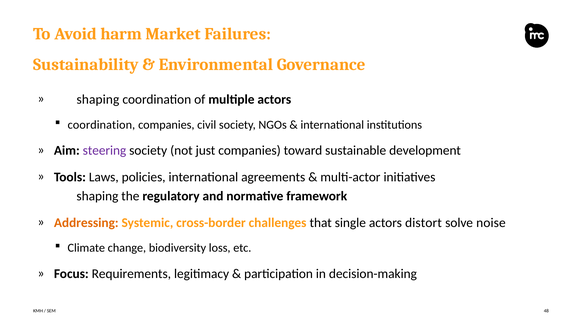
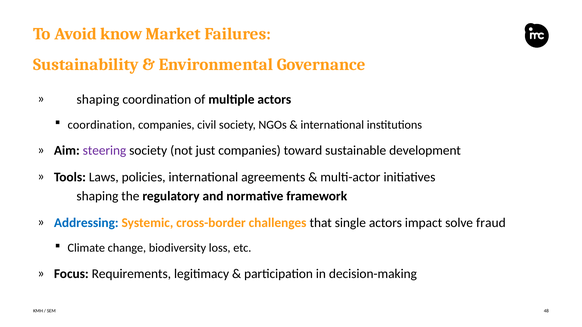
harm: harm -> know
Addressing colour: orange -> blue
distort: distort -> impact
noise: noise -> fraud
